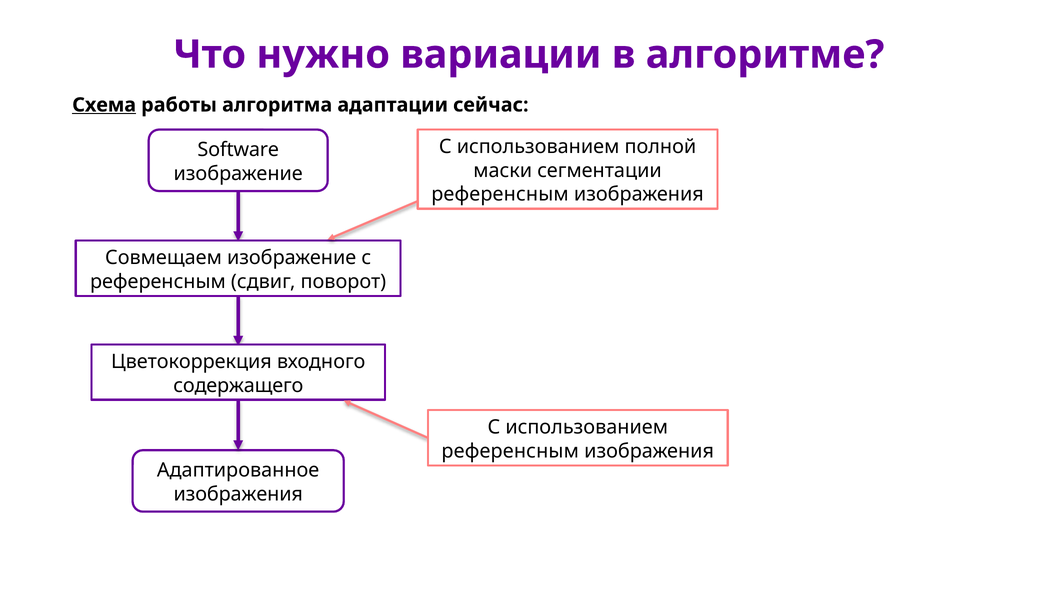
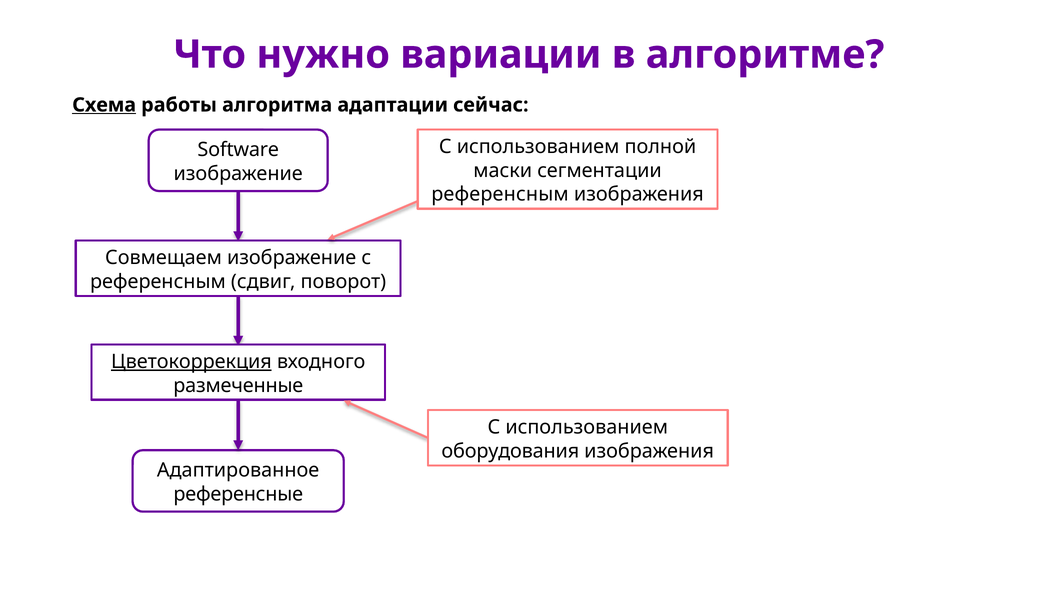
Цветокоррекция underline: none -> present
содержащего: содержащего -> размеченные
референсным at (510, 451): референсным -> оборудования
изображения at (238, 494): изображения -> референсные
